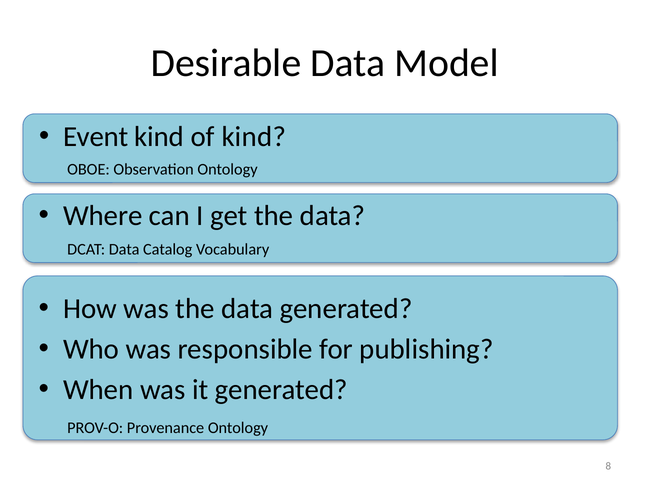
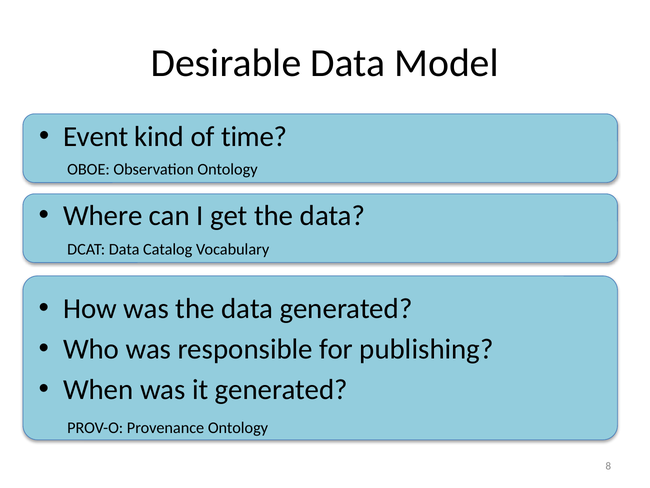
of kind: kind -> time
